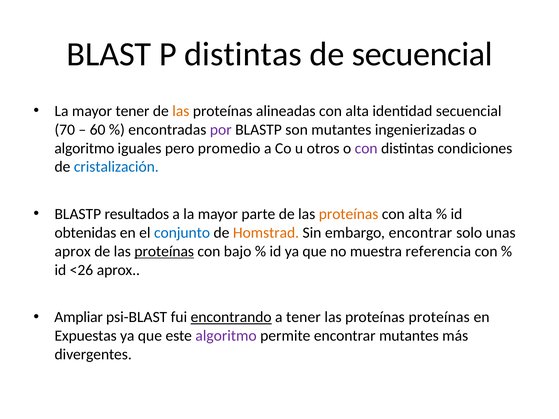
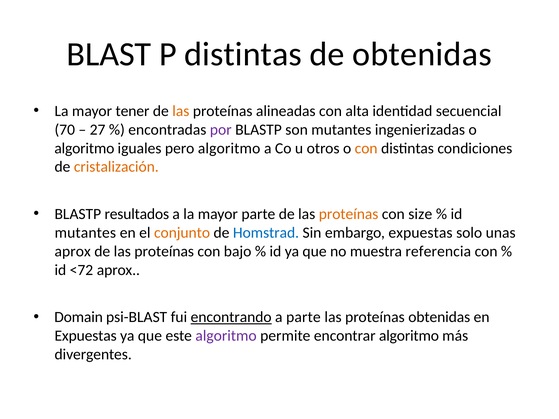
de secuencial: secuencial -> obtenidas
60: 60 -> 27
pero promedio: promedio -> algoritmo
con at (366, 148) colour: purple -> orange
cristalización colour: blue -> orange
alta at (420, 214): alta -> size
obtenidas at (85, 233): obtenidas -> mutantes
conjunto colour: blue -> orange
Homstrad colour: orange -> blue
embargo encontrar: encontrar -> expuestas
proteínas at (164, 251) underline: present -> none
<26: <26 -> <72
Ampliar: Ampliar -> Domain
a tener: tener -> parte
proteínas proteínas: proteínas -> obtenidas
encontrar mutantes: mutantes -> algoritmo
